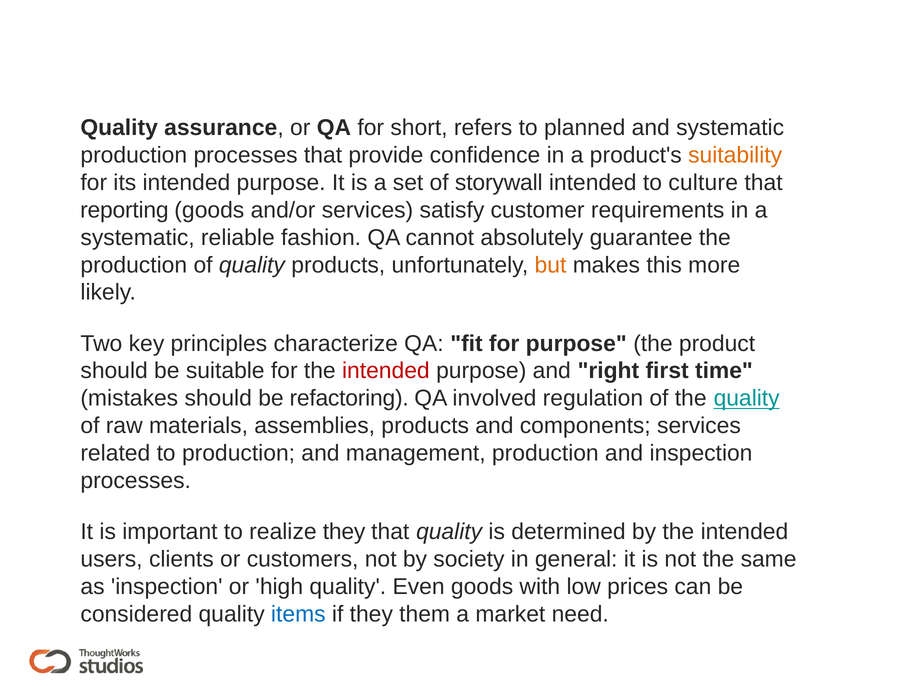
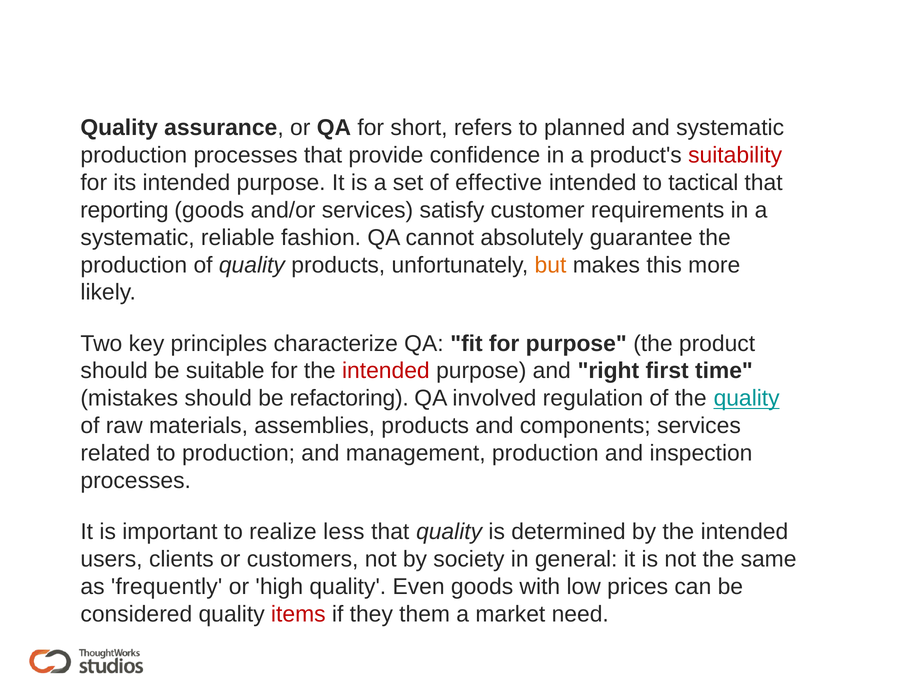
suitability colour: orange -> red
storywall: storywall -> effective
culture: culture -> tactical
realize they: they -> less
as inspection: inspection -> frequently
items colour: blue -> red
